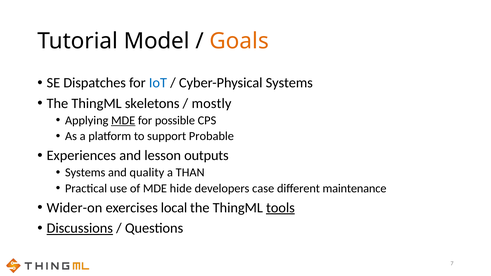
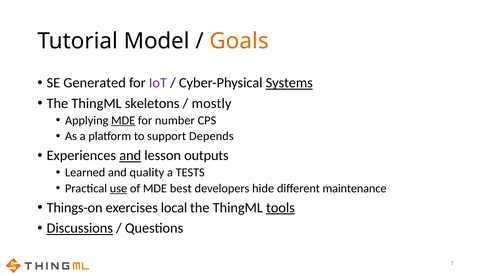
Dispatches: Dispatches -> Generated
IoT colour: blue -> purple
Systems at (289, 83) underline: none -> present
possible: possible -> number
Probable: Probable -> Depends
and at (130, 156) underline: none -> present
Systems at (85, 173): Systems -> Learned
THAN: THAN -> TESTS
use underline: none -> present
hide: hide -> best
case: case -> hide
Wider-on: Wider-on -> Things-on
